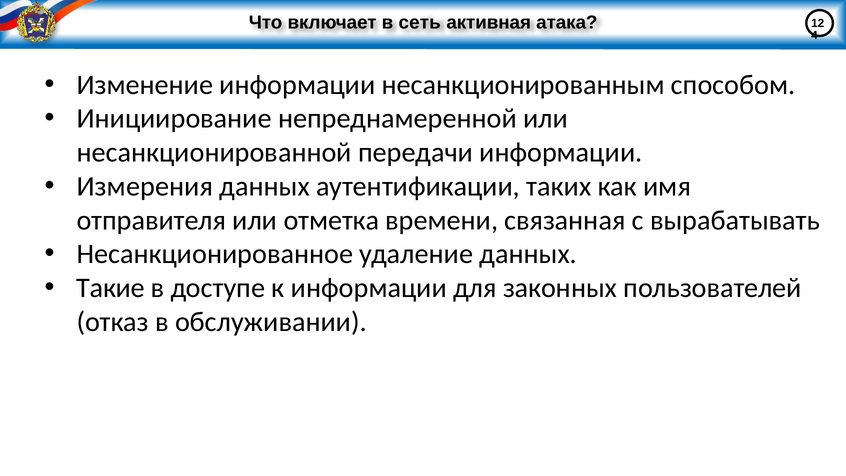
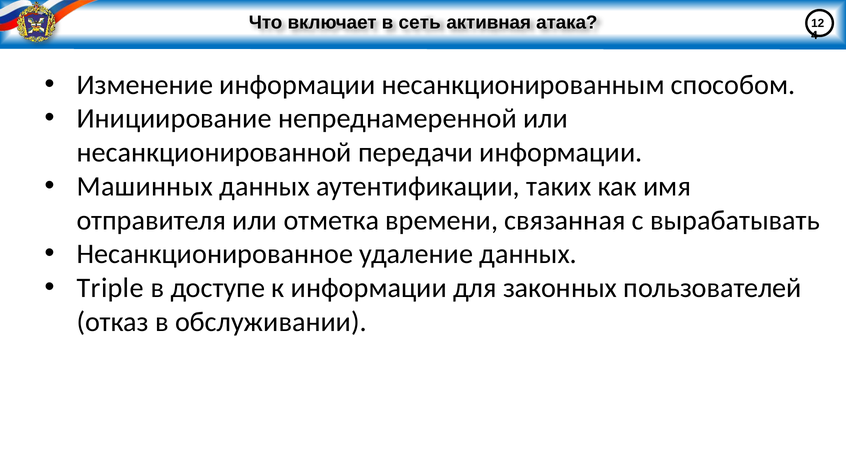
Измерения: Измерения -> Машинных
Такие: Такие -> Triple
